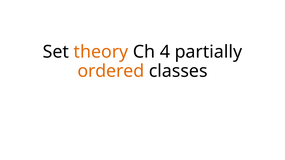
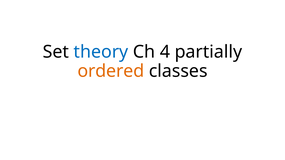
theory colour: orange -> blue
